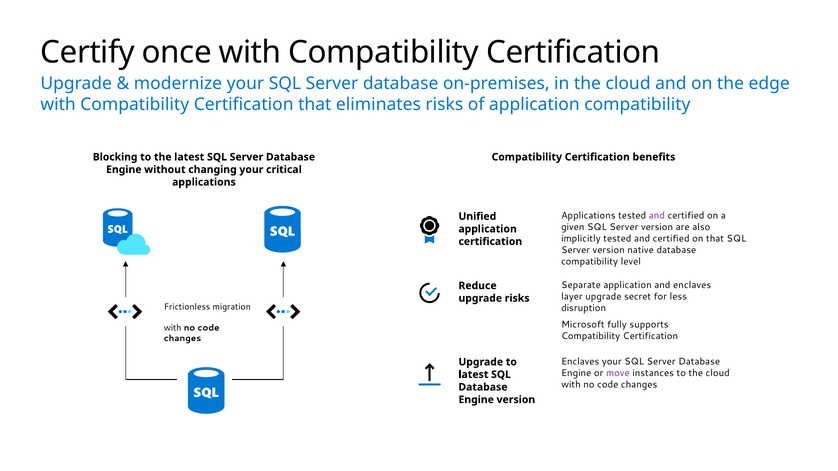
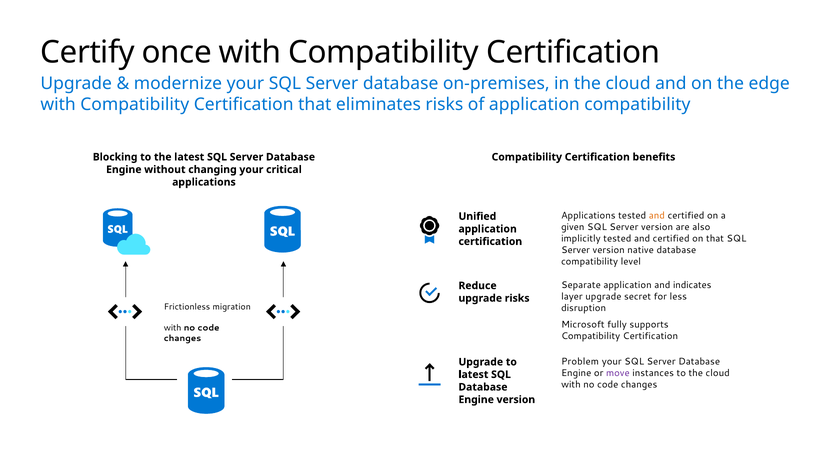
and at (657, 216) colour: purple -> orange
and enclaves: enclaves -> indicates
Enclaves at (580, 362): Enclaves -> Problem
